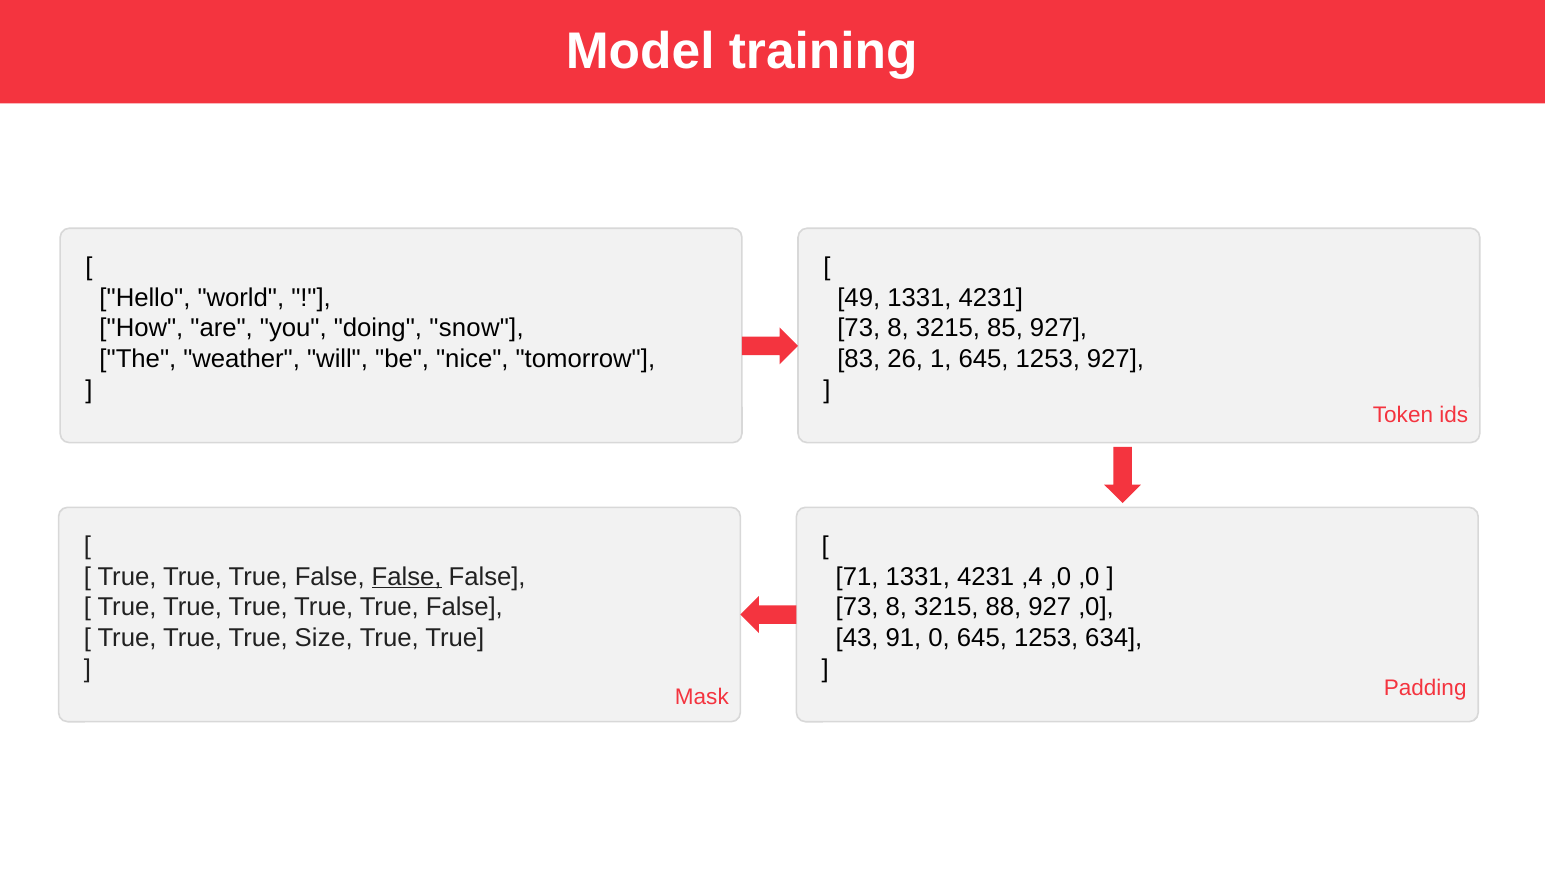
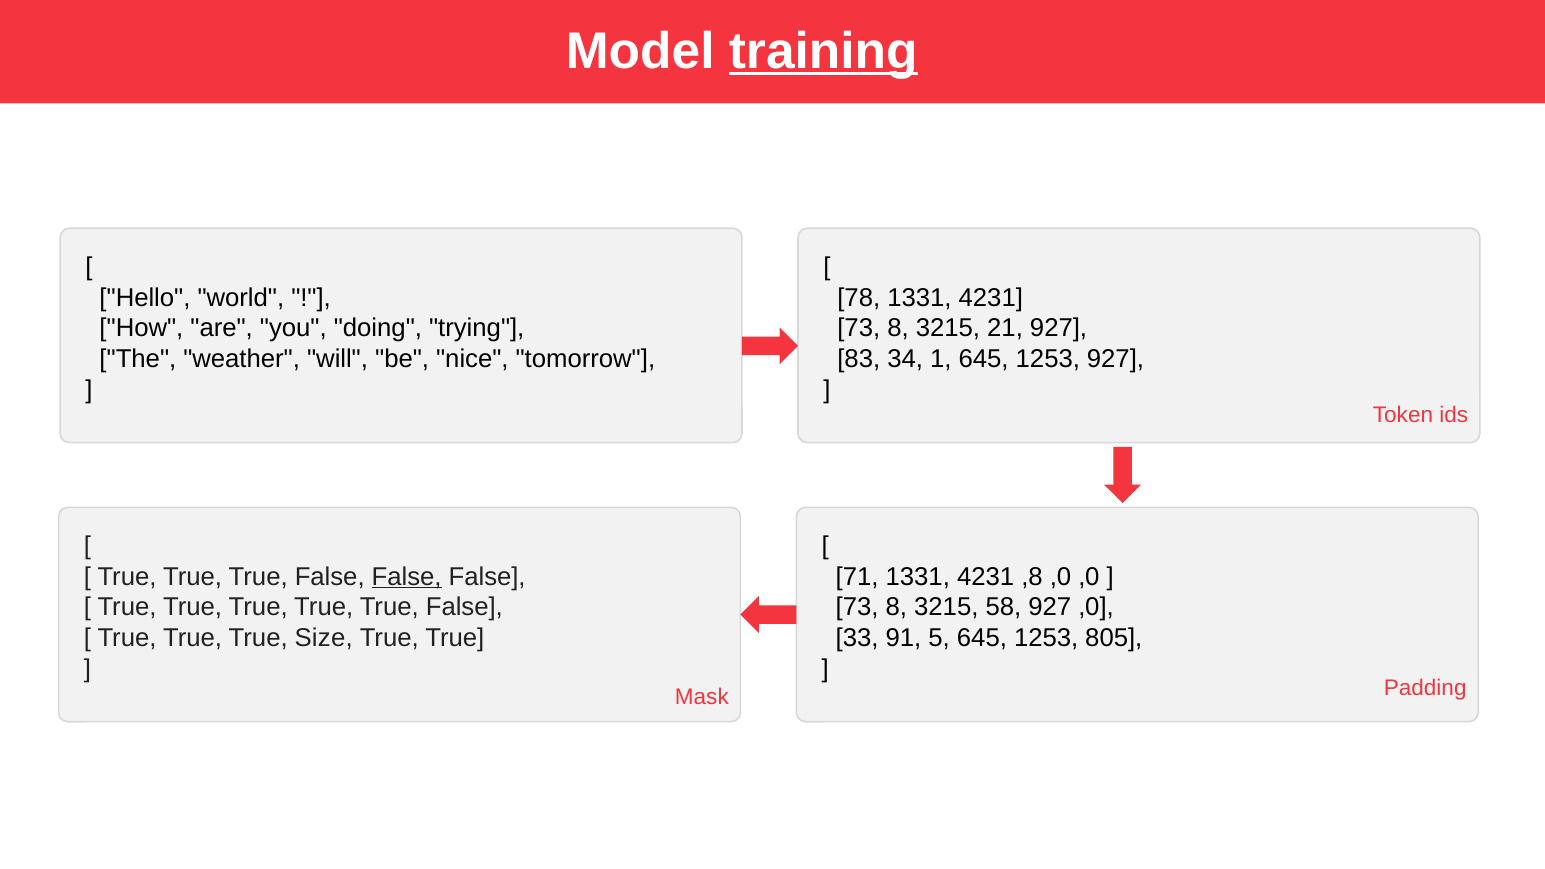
training underline: none -> present
49: 49 -> 78
snow: snow -> trying
85: 85 -> 21
26: 26 -> 34
,4: ,4 -> ,8
88: 88 -> 58
43: 43 -> 33
0: 0 -> 5
634: 634 -> 805
